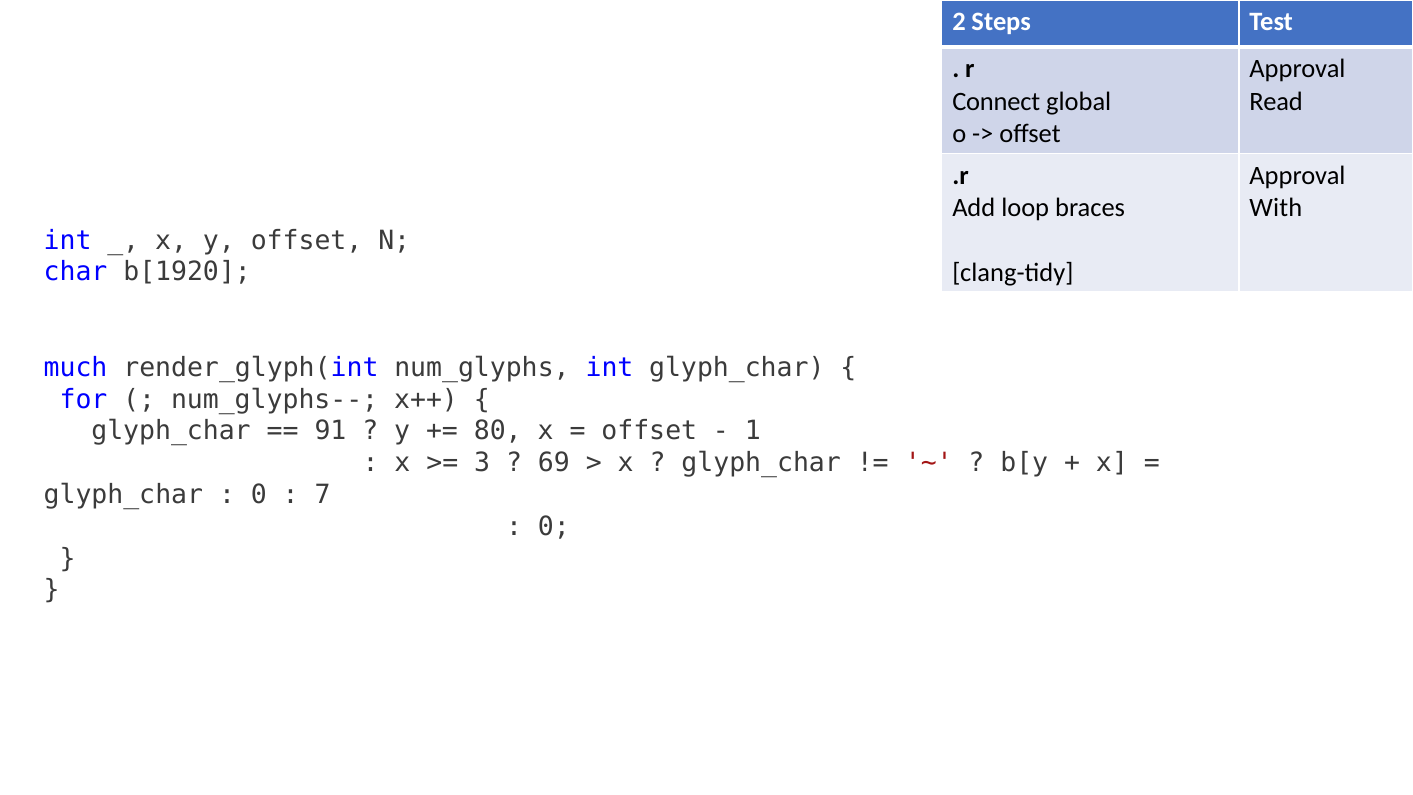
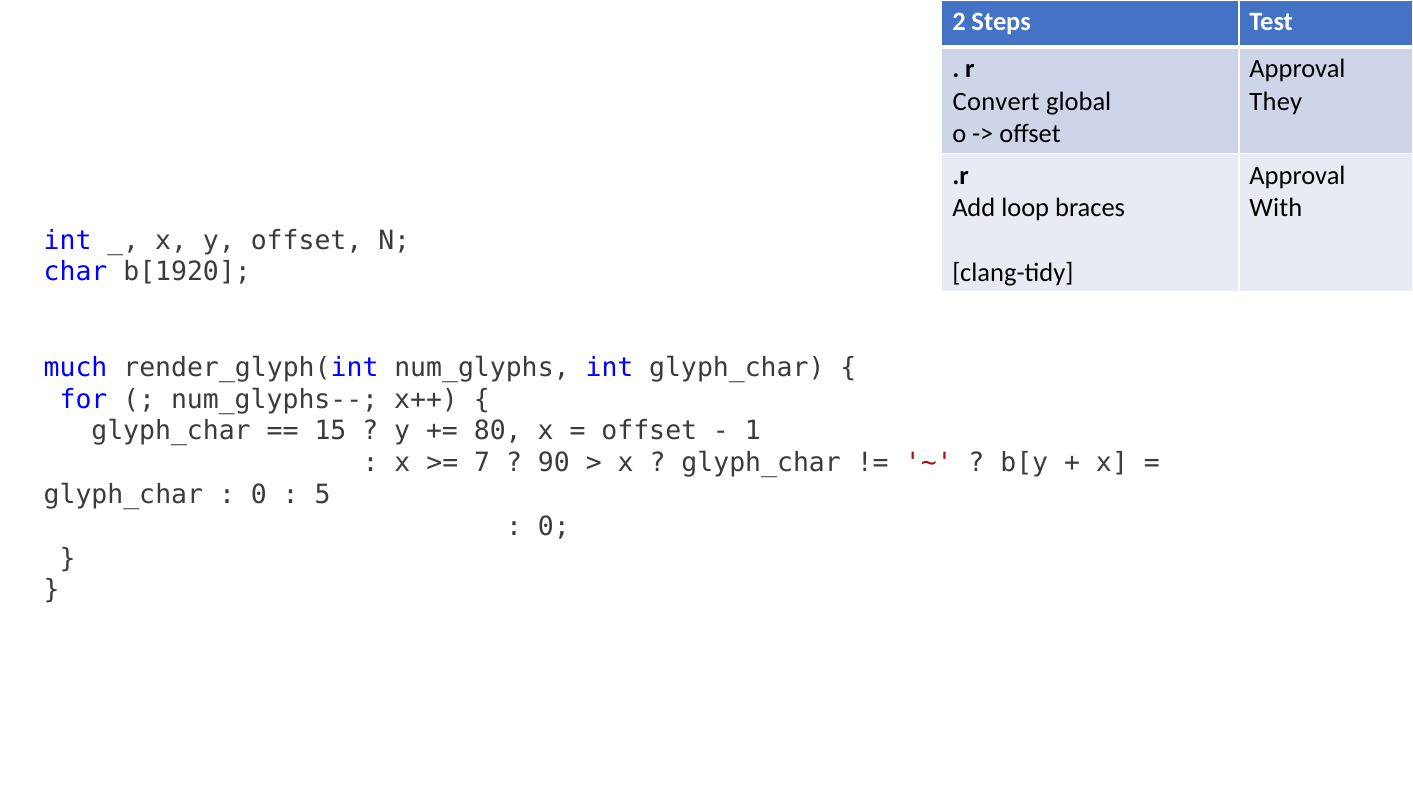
Connect: Connect -> Convert
Read: Read -> They
91: 91 -> 15
3: 3 -> 7
69: 69 -> 90
7: 7 -> 5
